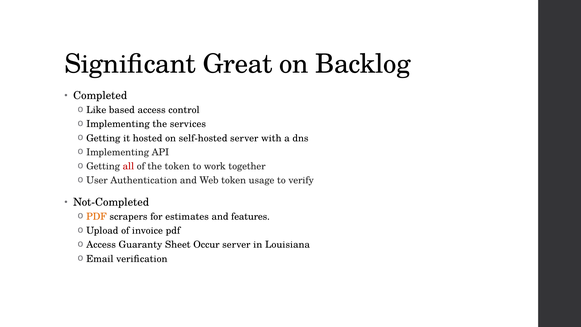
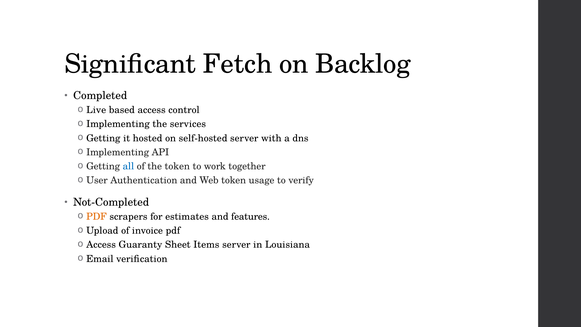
Great: Great -> Fetch
Like: Like -> Live
all colour: red -> blue
Occur: Occur -> Items
